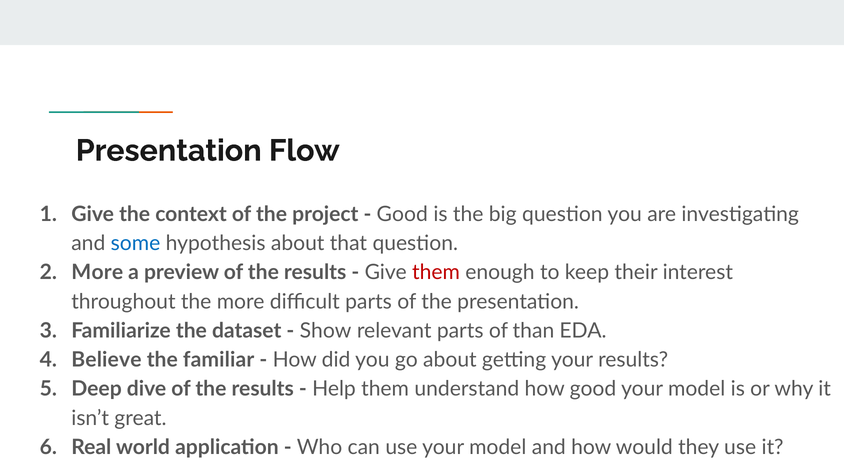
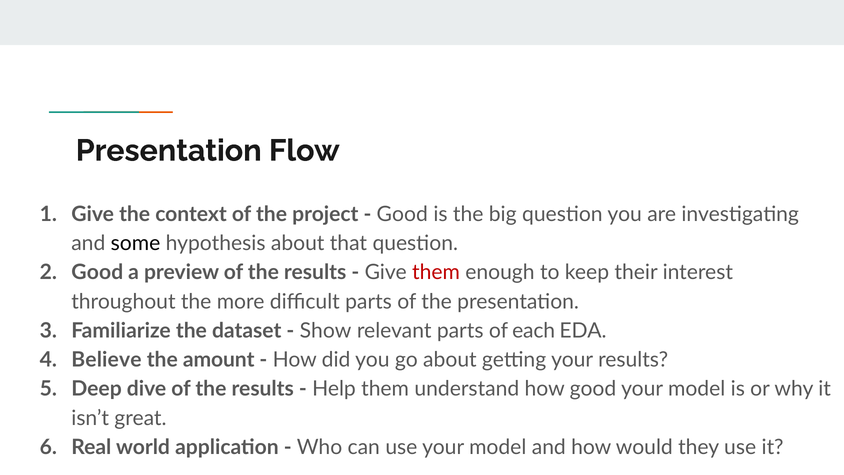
some colour: blue -> black
More at (97, 272): More -> Good
than: than -> each
familiar: familiar -> amount
